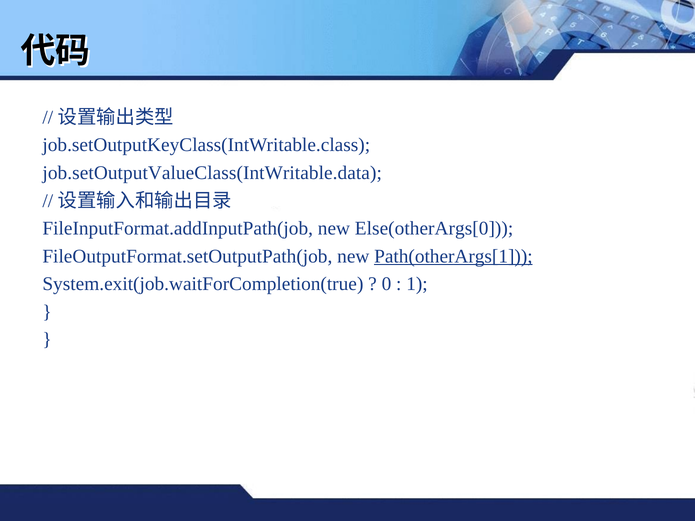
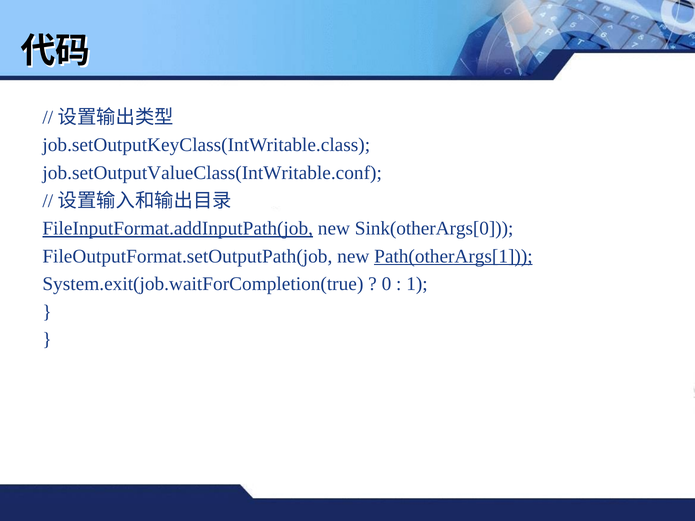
job.setOutputValueClass(IntWritable.data: job.setOutputValueClass(IntWritable.data -> job.setOutputValueClass(IntWritable.conf
FileInputFormat.addInputPath(job underline: none -> present
Else(otherArgs[0: Else(otherArgs[0 -> Sink(otherArgs[0
